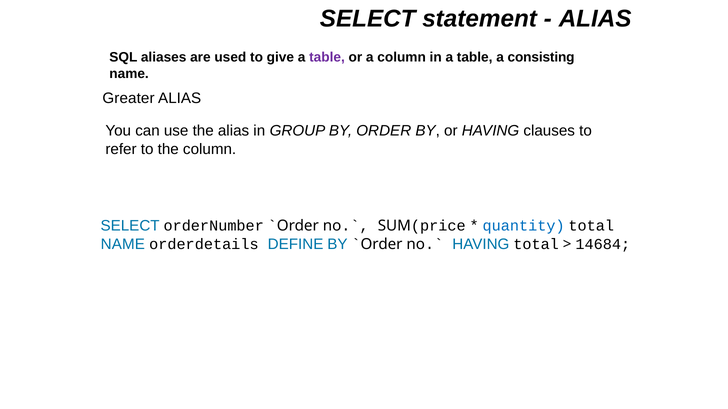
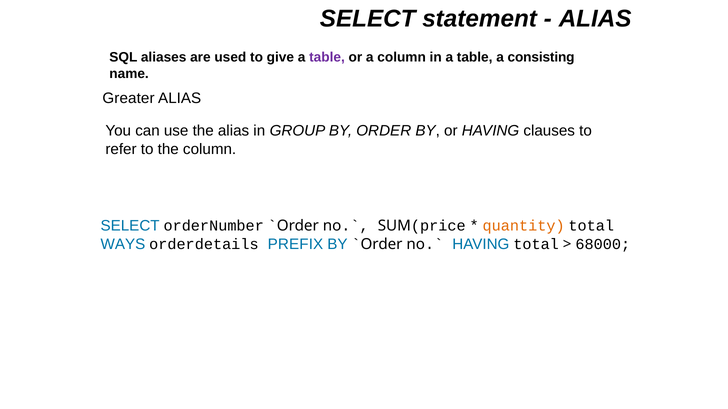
quantity colour: blue -> orange
NAME at (123, 244): NAME -> WAYS
DEFINE: DEFINE -> PREFIX
14684: 14684 -> 68000
